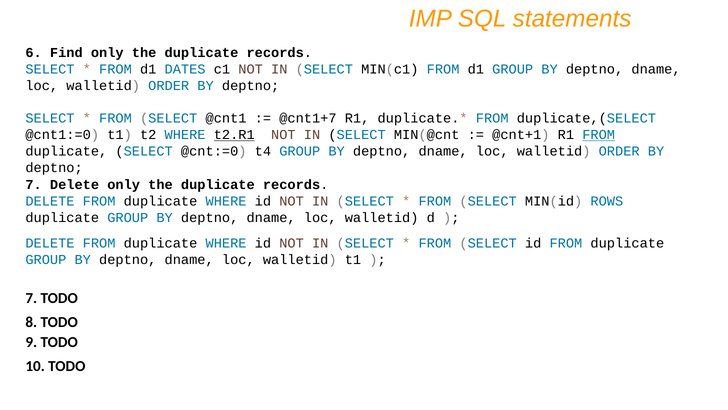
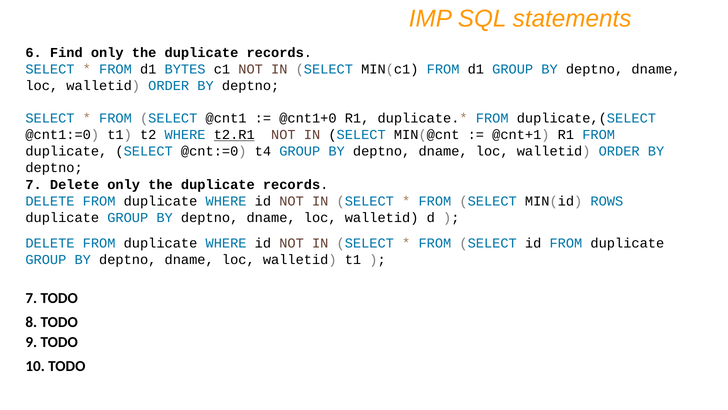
DATES: DATES -> BYTES
@cnt1+7: @cnt1+7 -> @cnt1+0
FROM at (599, 135) underline: present -> none
